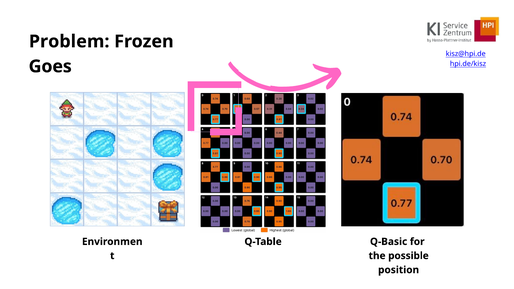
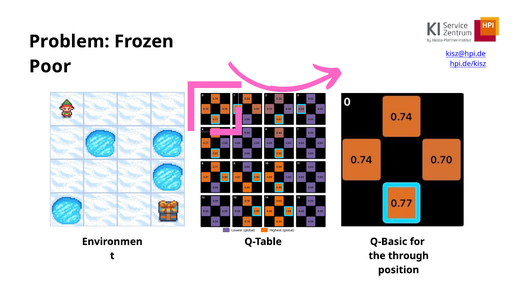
Goes: Goes -> Poor
possible: possible -> through
